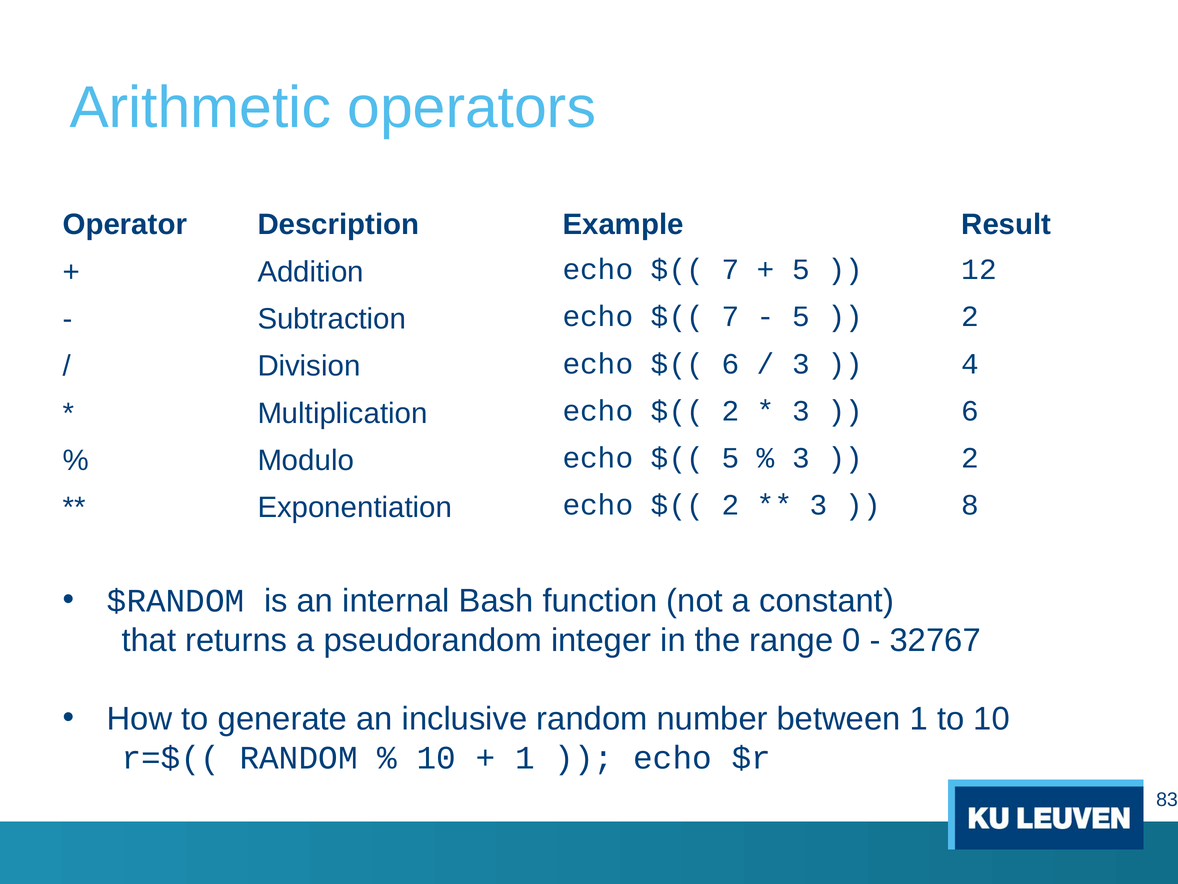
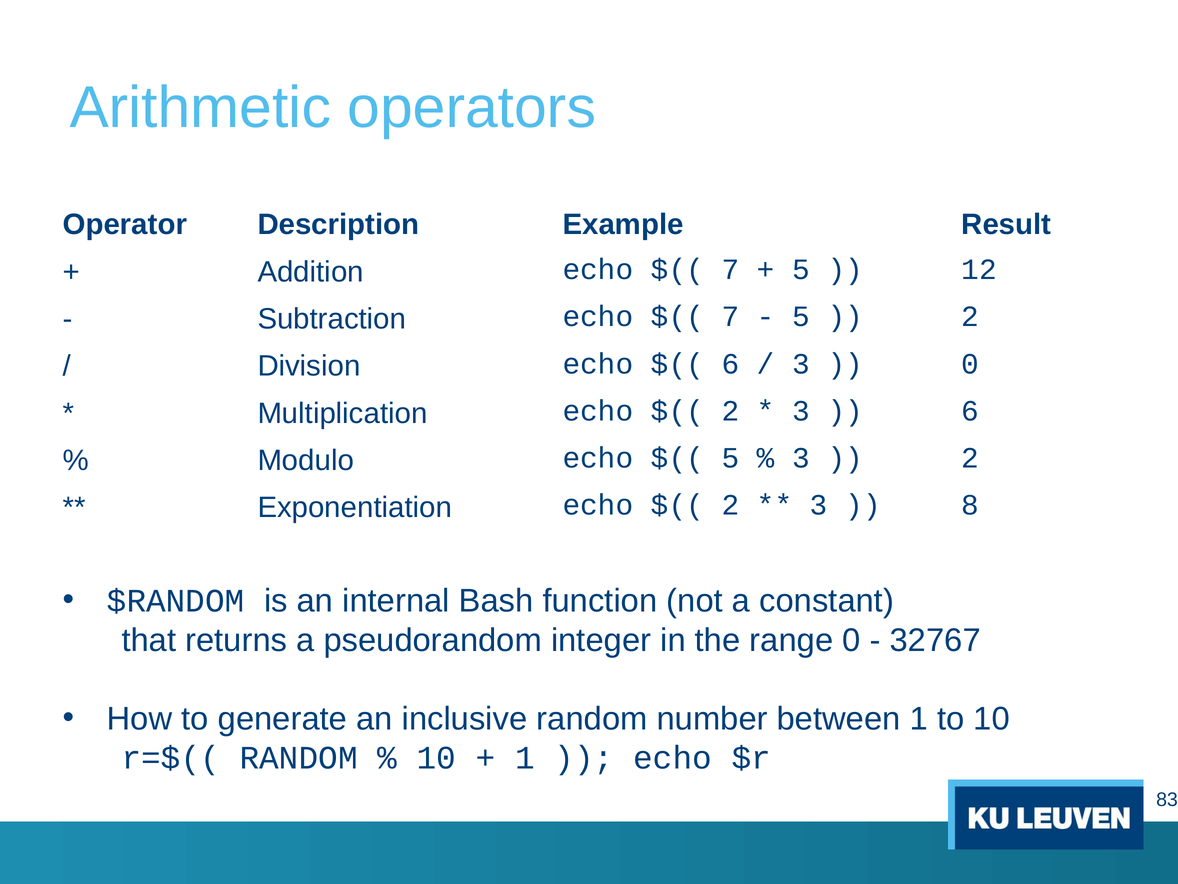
4 at (970, 364): 4 -> 0
